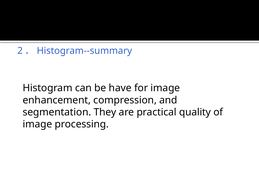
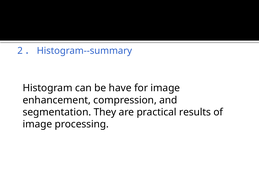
quality: quality -> results
